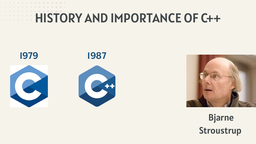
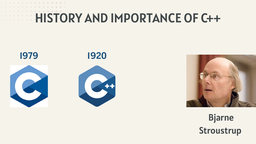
1987: 1987 -> 1920
